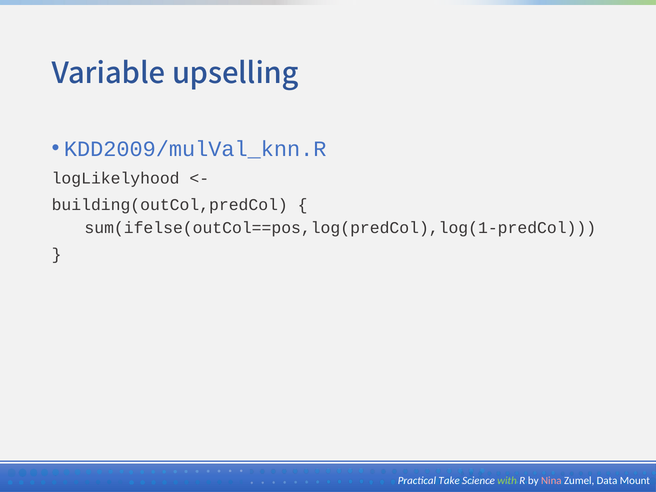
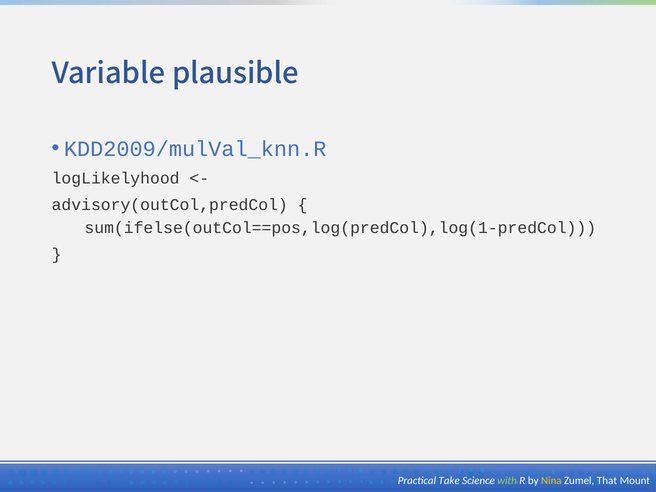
upselling: upselling -> plausible
building(outCol,predCol: building(outCol,predCol -> advisory(outCol,predCol
Nina colour: pink -> yellow
Data: Data -> That
